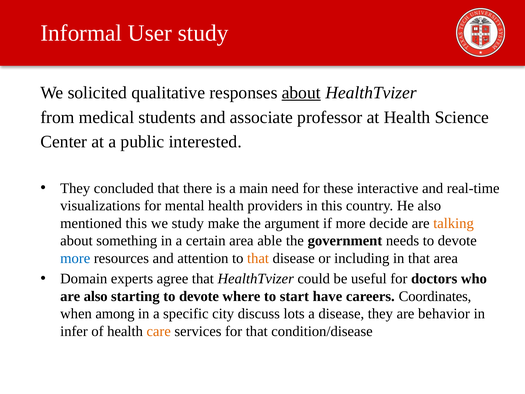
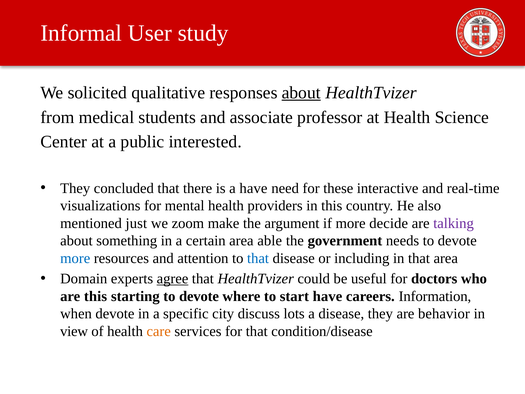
a main: main -> have
mentioned this: this -> just
we study: study -> zoom
talking colour: orange -> purple
that at (258, 258) colour: orange -> blue
agree underline: none -> present
are also: also -> this
Coordinates: Coordinates -> Information
when among: among -> devote
infer: infer -> view
